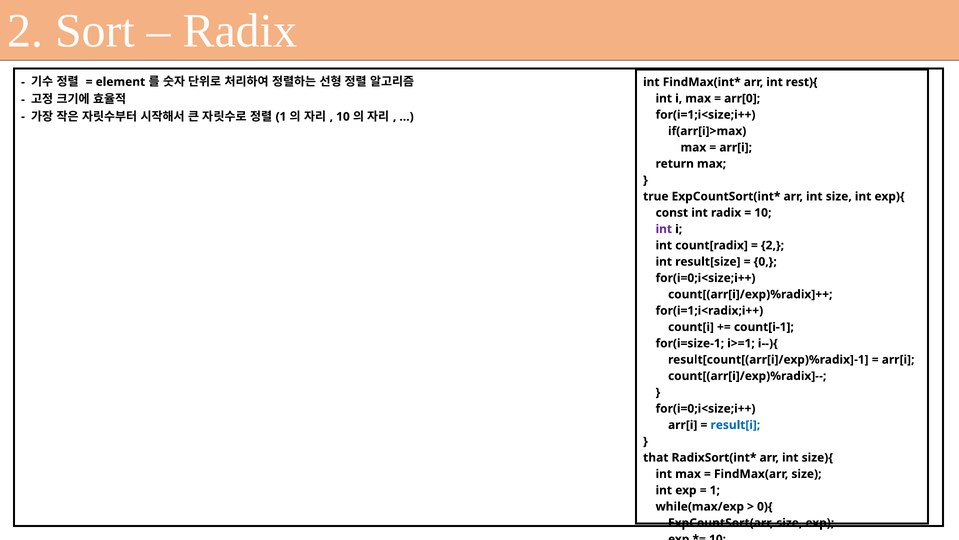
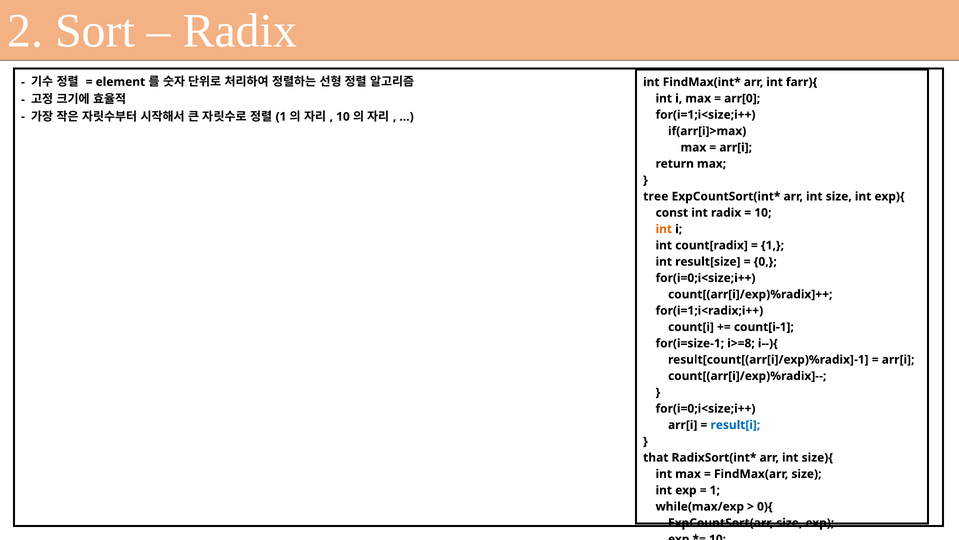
rest){: rest){ -> farr){
true: true -> tree
int at (664, 229) colour: purple -> orange
2 at (773, 245): 2 -> 1
i>=1: i>=1 -> i>=8
